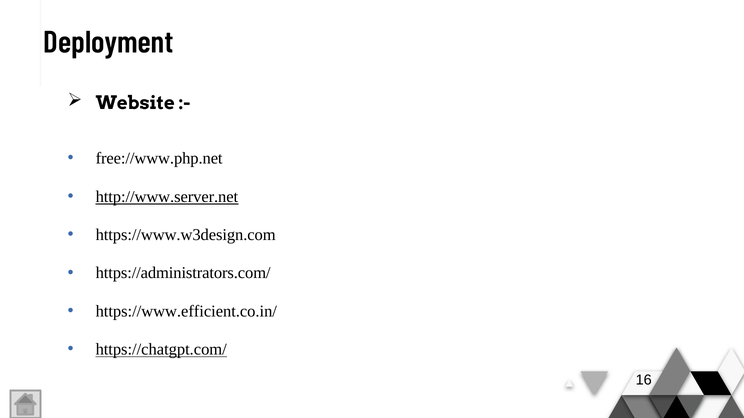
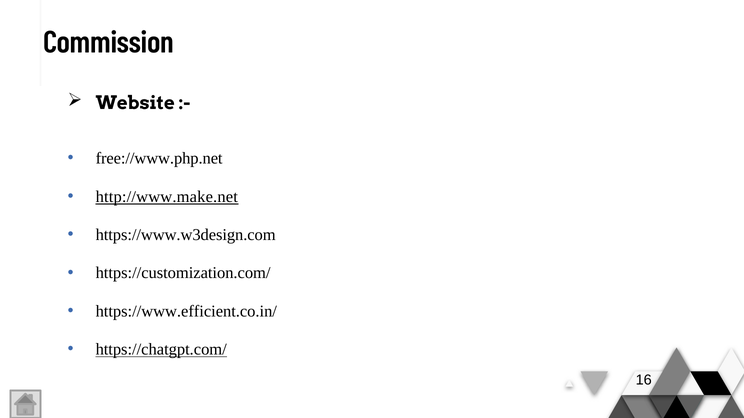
Deployment: Deployment -> Commission
http://www.server.net: http://www.server.net -> http://www.make.net
https://administrators.com/: https://administrators.com/ -> https://customization.com/
